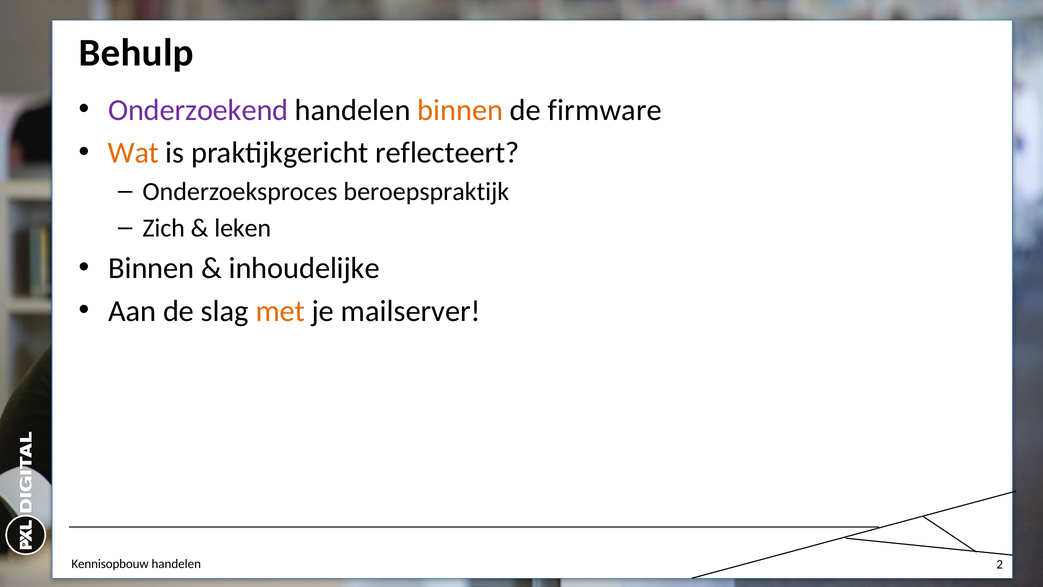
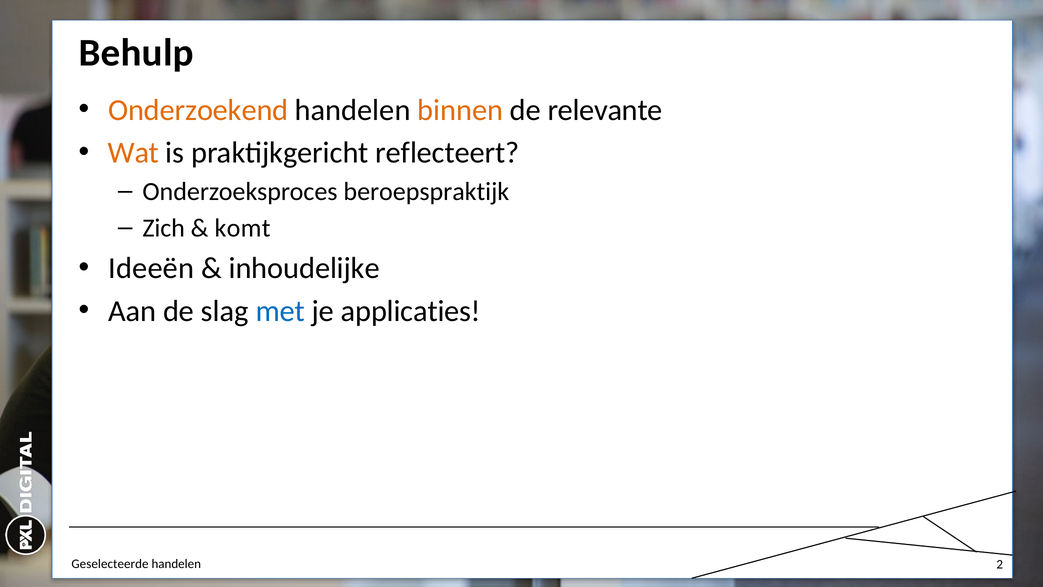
Onderzoekend colour: purple -> orange
firmware: firmware -> relevante
leken: leken -> komt
Binnen at (151, 268): Binnen -> Ideeën
met colour: orange -> blue
mailserver: mailserver -> applicaties
Kennisopbouw: Kennisopbouw -> Geselecteerde
